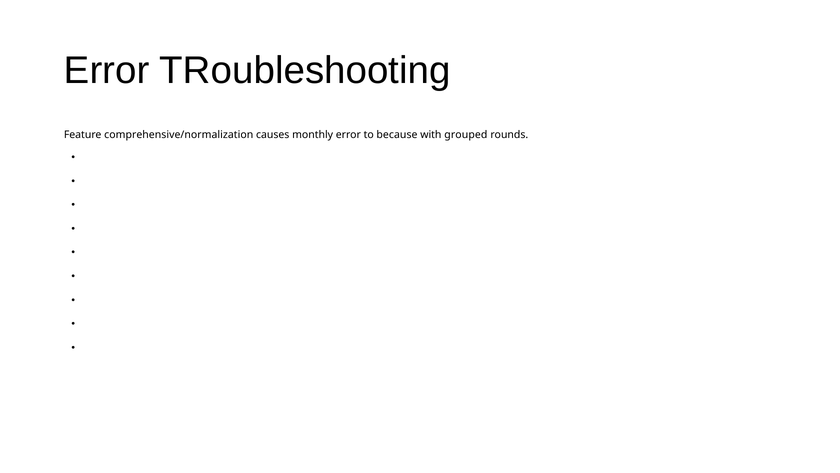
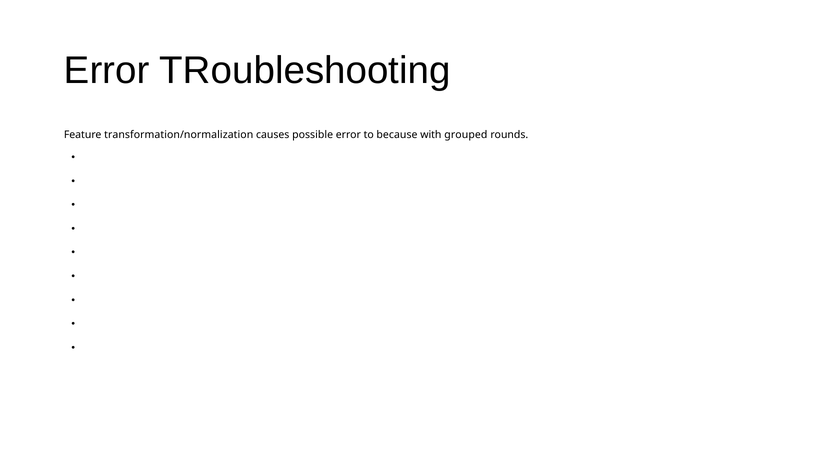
comprehensive/normalization: comprehensive/normalization -> transformation/normalization
monthly: monthly -> possible
